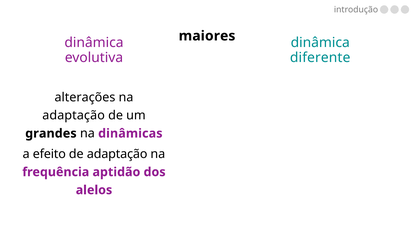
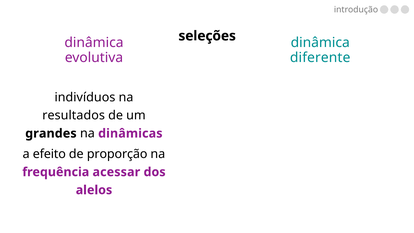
maiores: maiores -> seleções
alterações: alterações -> indivíduos
adaptação at (74, 115): adaptação -> resultados
de adaptação: adaptação -> proporção
aptidão: aptidão -> acessar
